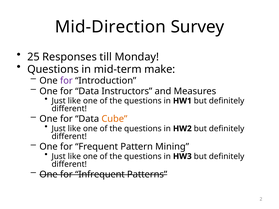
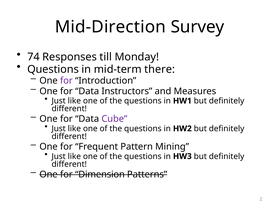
25: 25 -> 74
make: make -> there
Cube colour: orange -> purple
Infrequent: Infrequent -> Dimension
